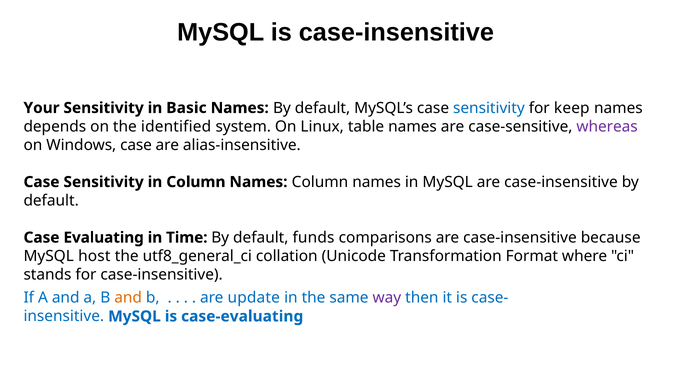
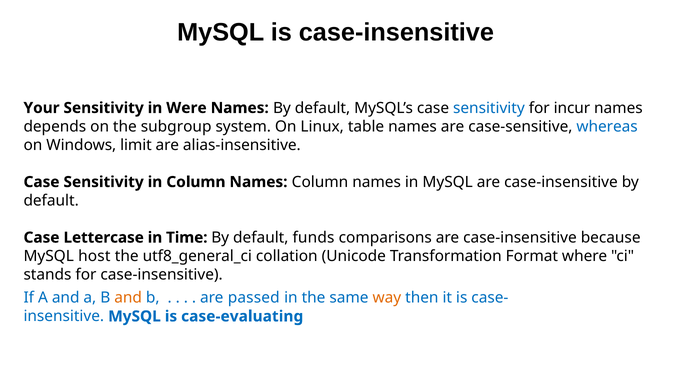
Basic: Basic -> Were
keep: keep -> incur
identified: identified -> subgroup
whereas colour: purple -> blue
Windows case: case -> limit
Evaluating: Evaluating -> Lettercase
update: update -> passed
way colour: purple -> orange
